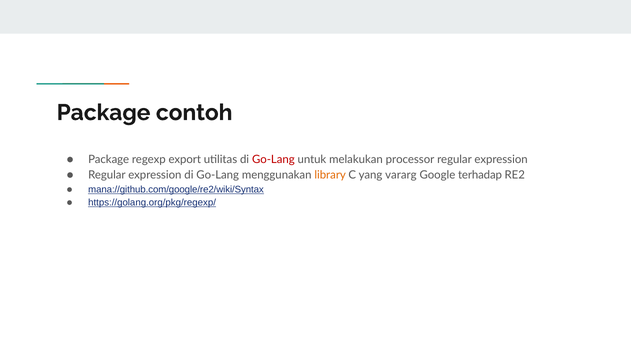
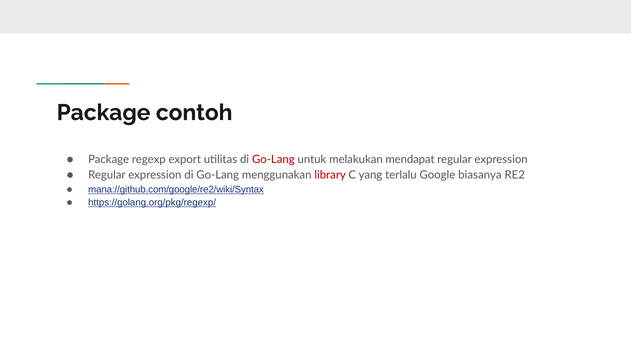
processor: processor -> mendapat
library colour: orange -> red
vararg: vararg -> terlalu
terhadap: terhadap -> biasanya
